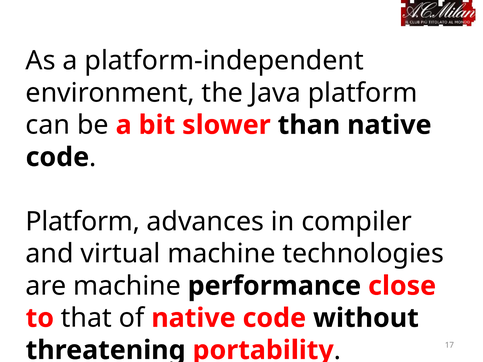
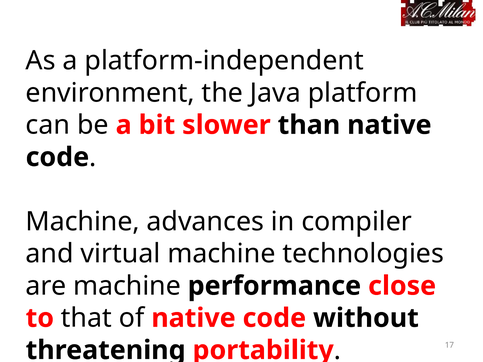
Platform at (83, 222): Platform -> Machine
